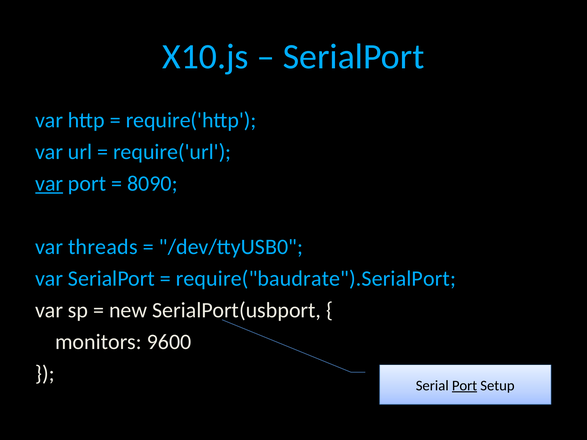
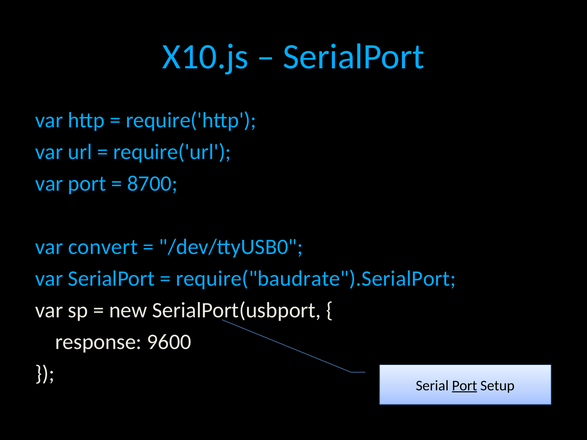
var at (49, 184) underline: present -> none
8090: 8090 -> 8700
threads: threads -> convert
monitors: monitors -> response
